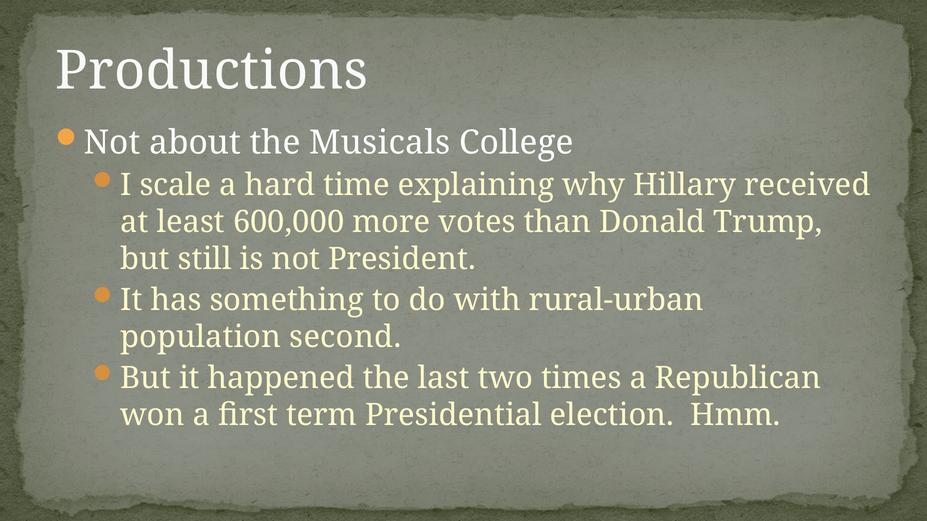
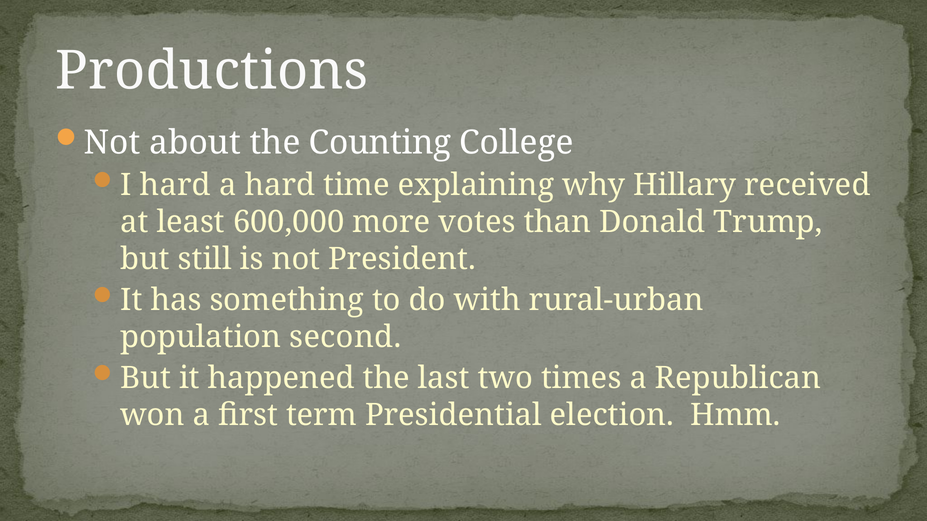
Musicals: Musicals -> Counting
I scale: scale -> hard
